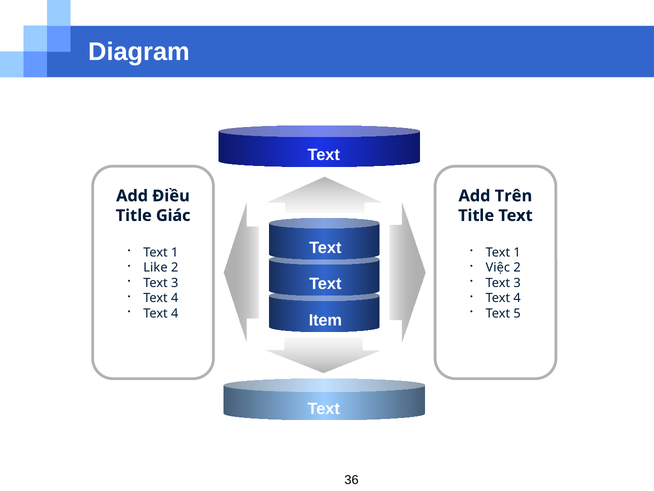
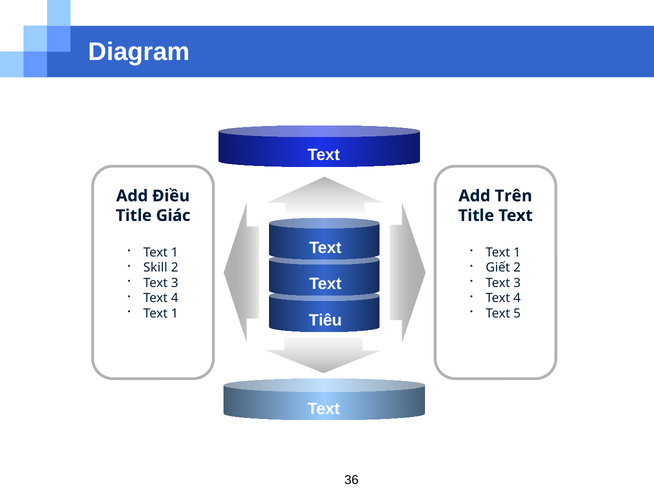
Like: Like -> Skill
Việc: Việc -> Giết
4 at (175, 313): 4 -> 1
Item: Item -> Tiêu
